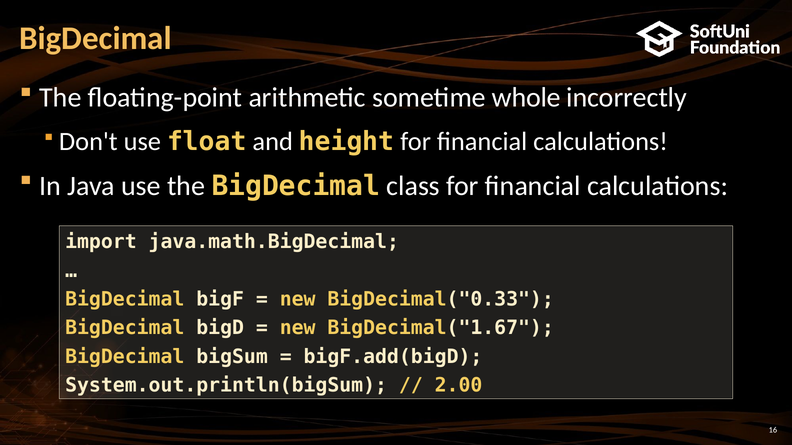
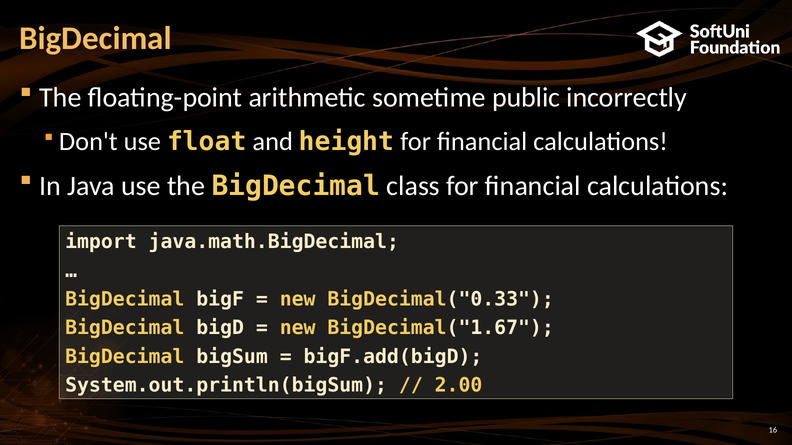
whole: whole -> public
